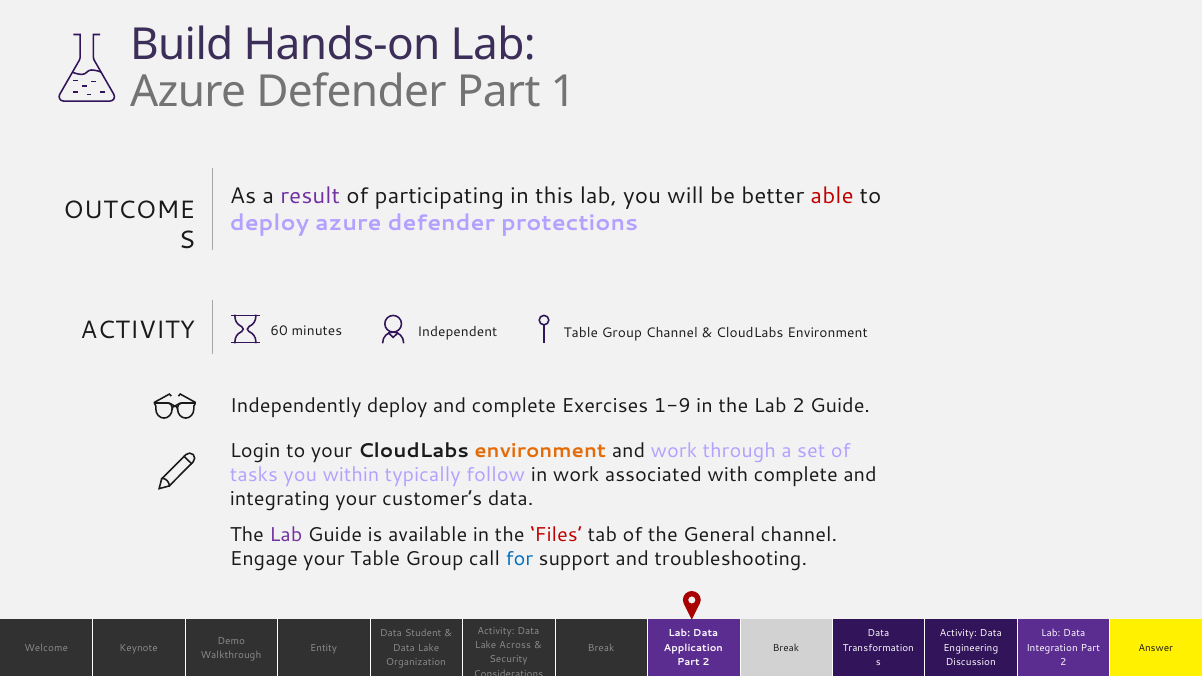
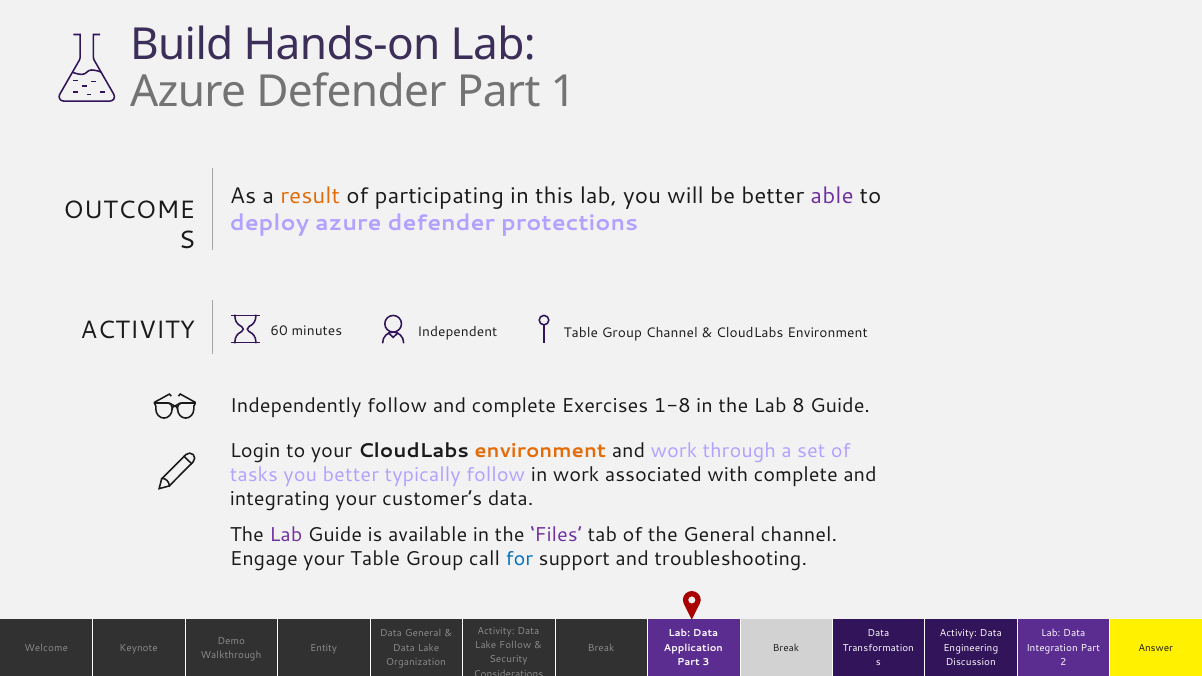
result colour: purple -> orange
able colour: red -> purple
Independently deploy: deploy -> follow
1-9: 1-9 -> 1-8
Lab 2: 2 -> 8
you within: within -> better
Files colour: red -> purple
Data Student: Student -> General
Lake Across: Across -> Follow
2 at (706, 662): 2 -> 3
